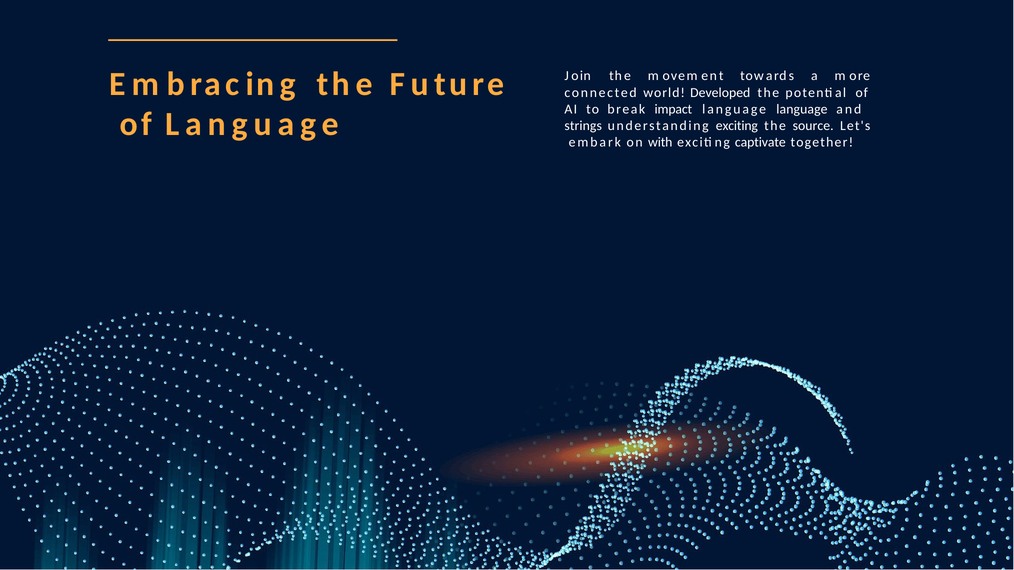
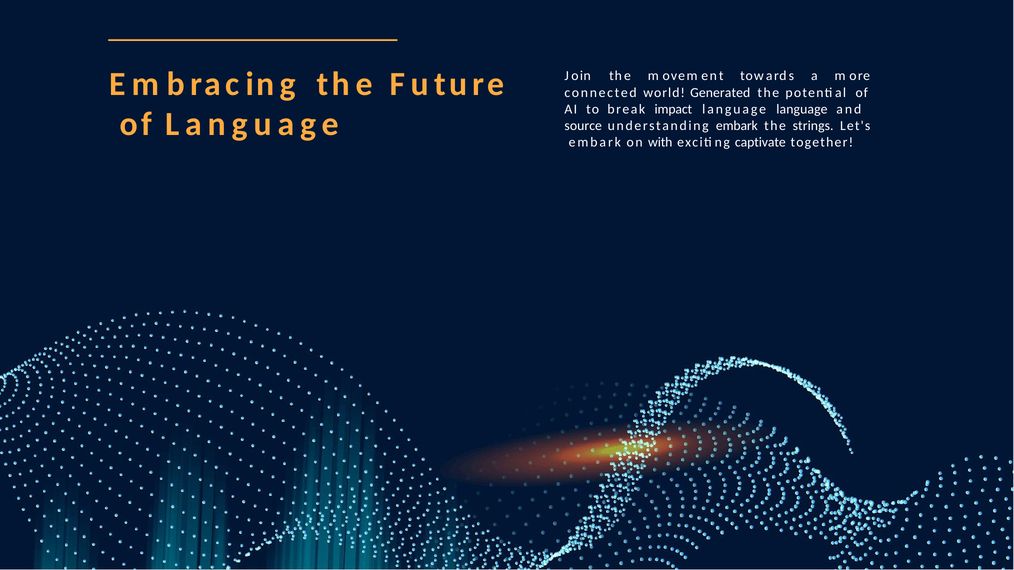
Developed: Developed -> Generated
strings: strings -> source
understanding exciting: exciting -> embark
source: source -> strings
